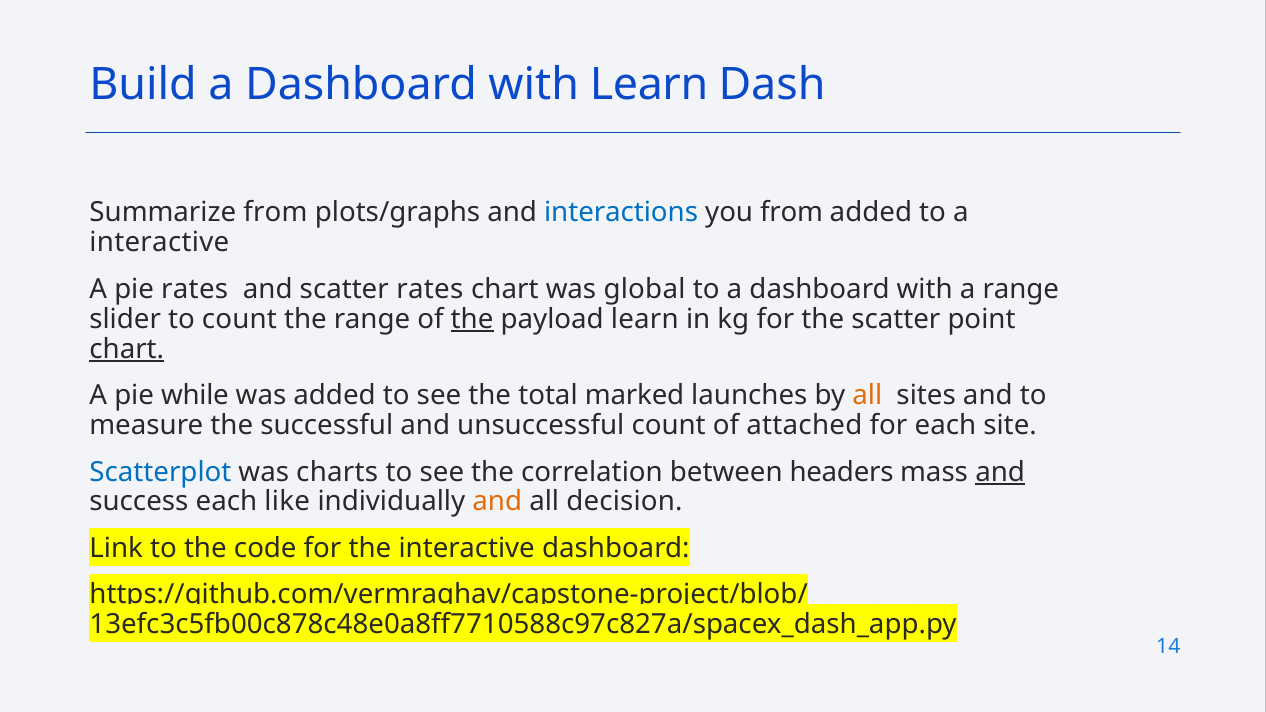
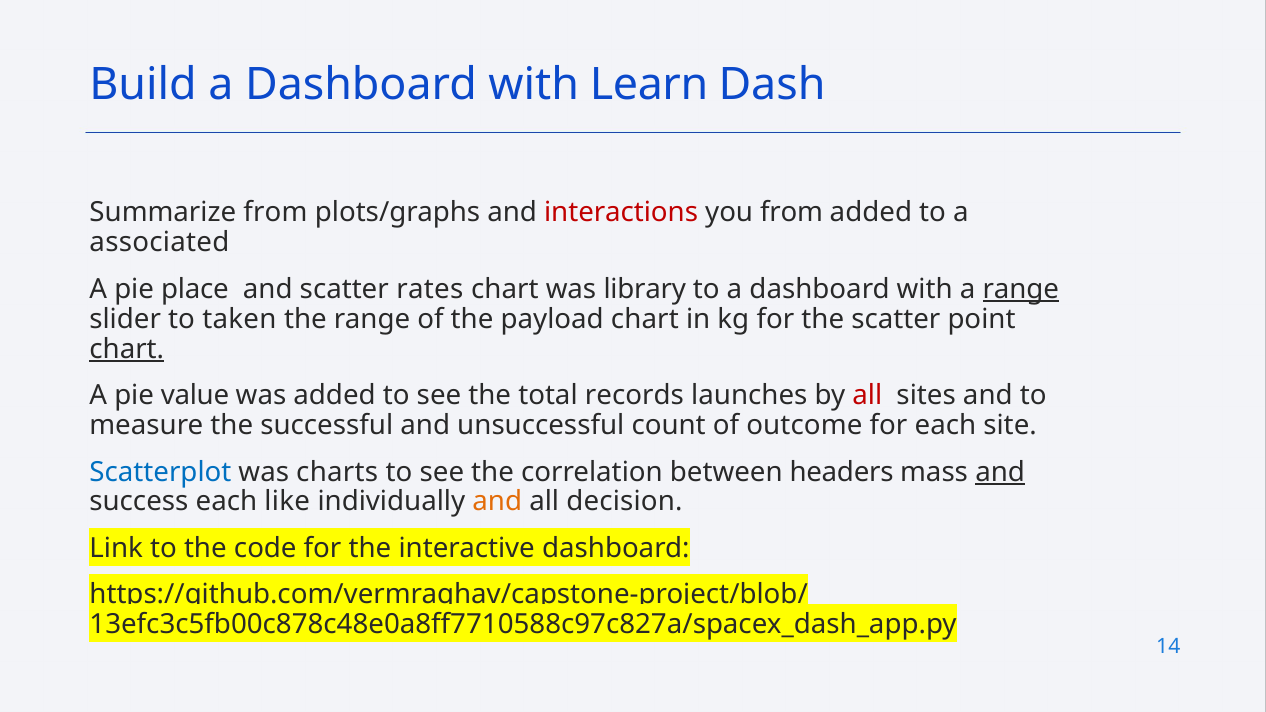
interactions colour: blue -> red
interactive at (159, 243): interactive -> associated
pie rates: rates -> place
global: global -> library
range at (1021, 289) underline: none -> present
to count: count -> taken
the at (472, 319) underline: present -> none
payload learn: learn -> chart
while: while -> value
marked: marked -> records
all at (867, 396) colour: orange -> red
attached: attached -> outcome
